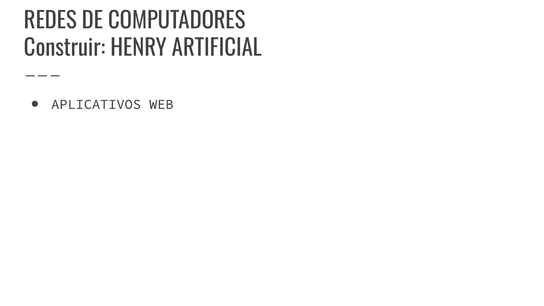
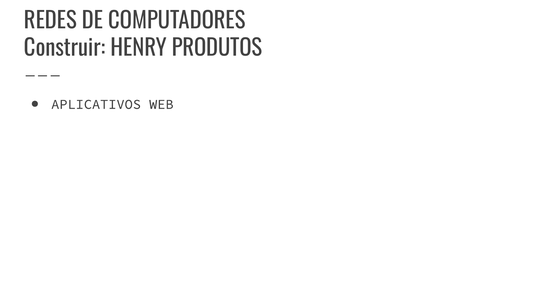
ARTIFICIAL: ARTIFICIAL -> PRODUTOS
